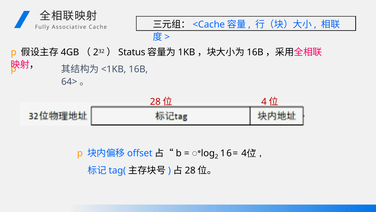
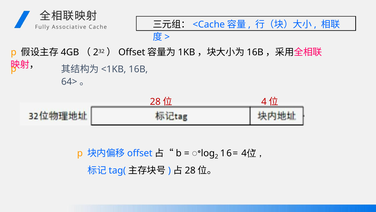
Status at (132, 52): Status -> Offset
